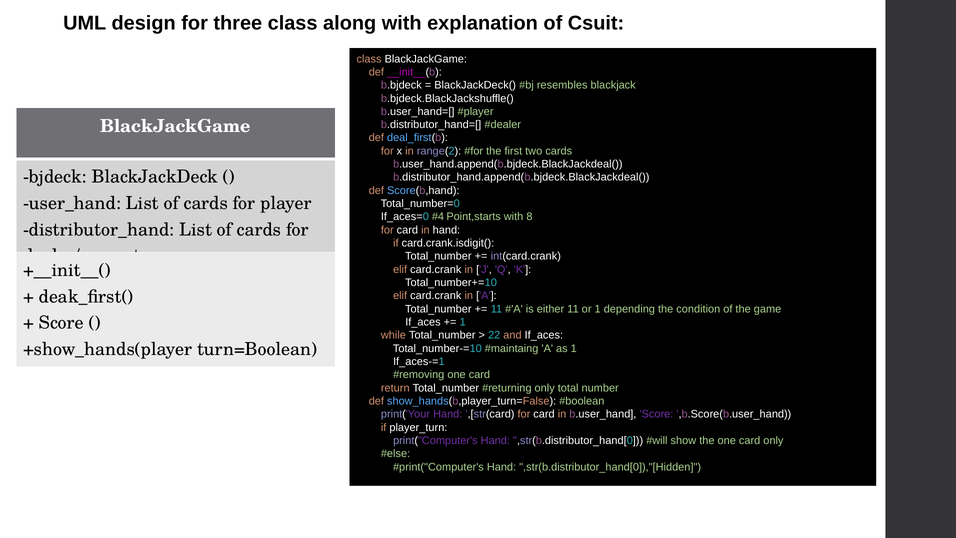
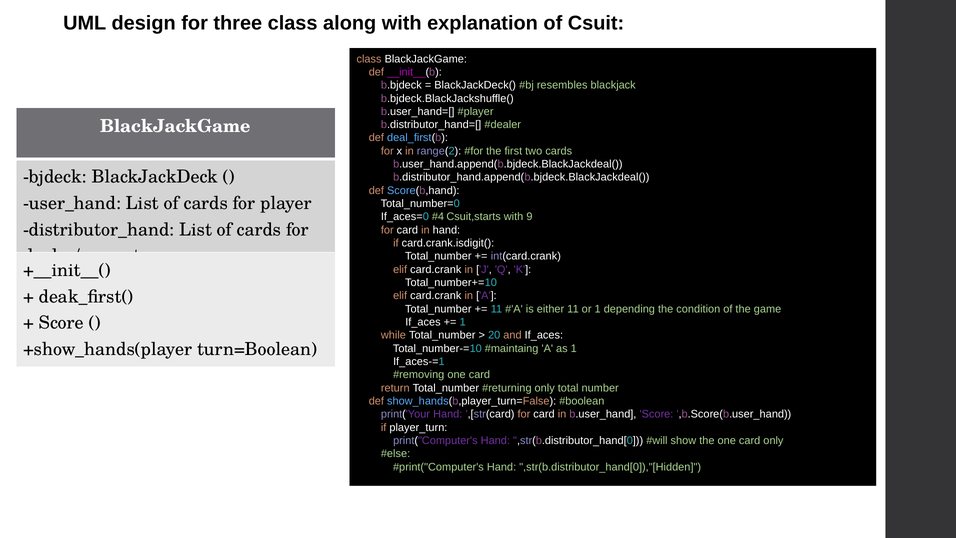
Point,starts: Point,starts -> Csuit,starts
8: 8 -> 9
22: 22 -> 20
